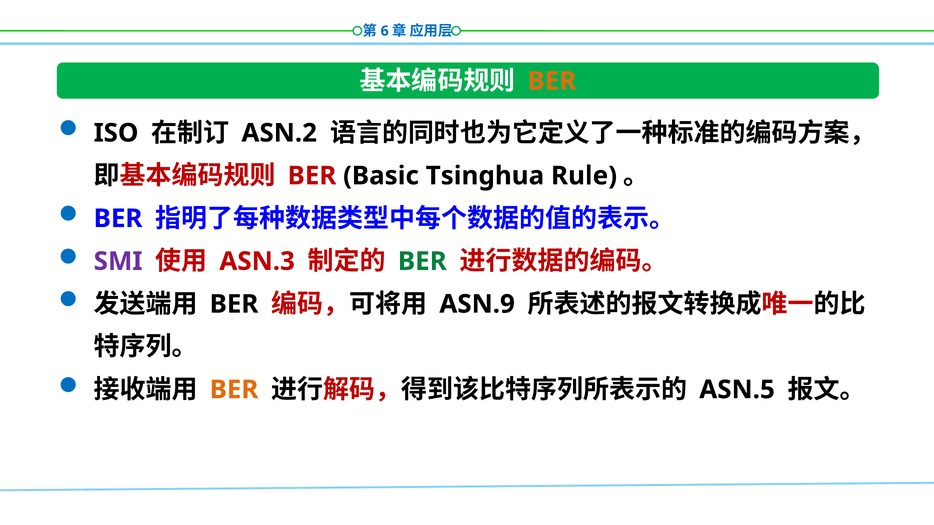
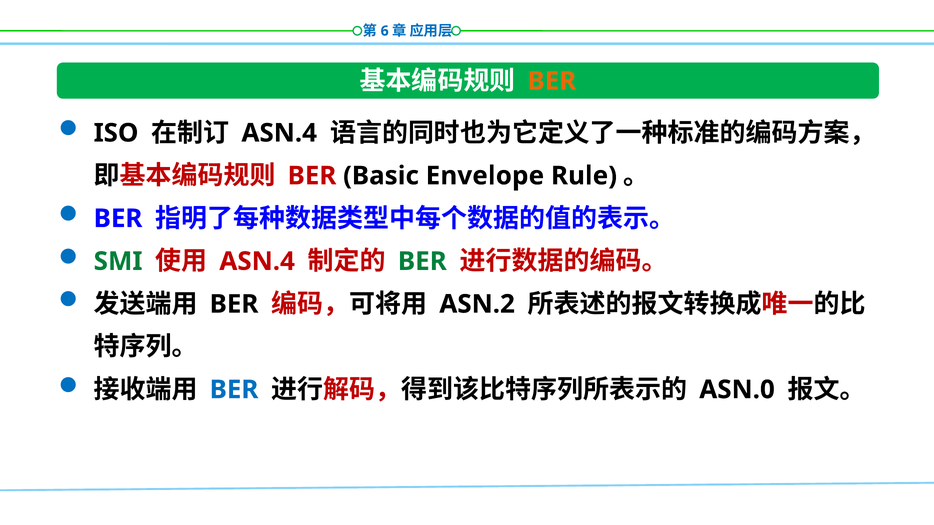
ASN.2 at (279, 133): ASN.2 -> ASN.4
Tsinghua: Tsinghua -> Envelope
SMI colour: purple -> green
ASN.3 at (257, 262): ASN.3 -> ASN.4
ASN.9: ASN.9 -> ASN.2
BER at (234, 390) colour: orange -> blue
ASN.5: ASN.5 -> ASN.0
